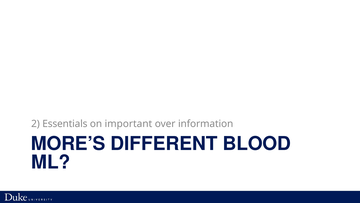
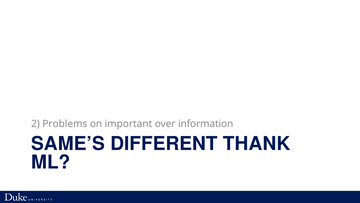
Essentials: Essentials -> Problems
MORE’S: MORE’S -> SAME’S
BLOOD: BLOOD -> THANK
